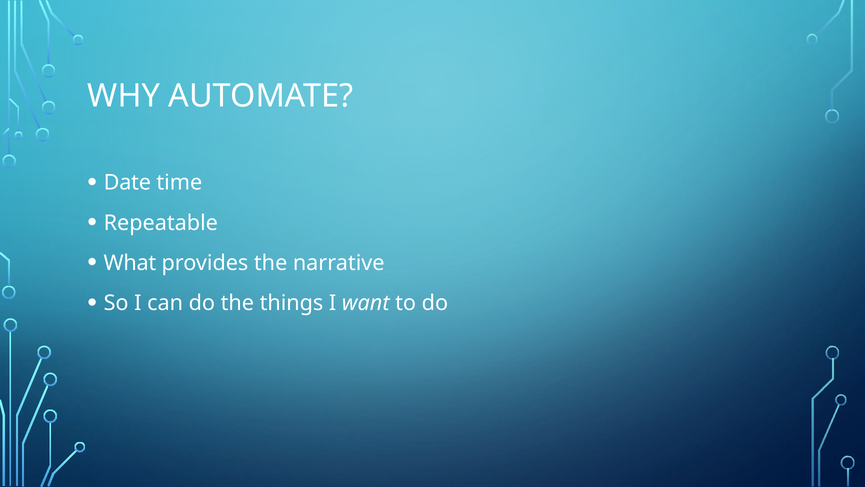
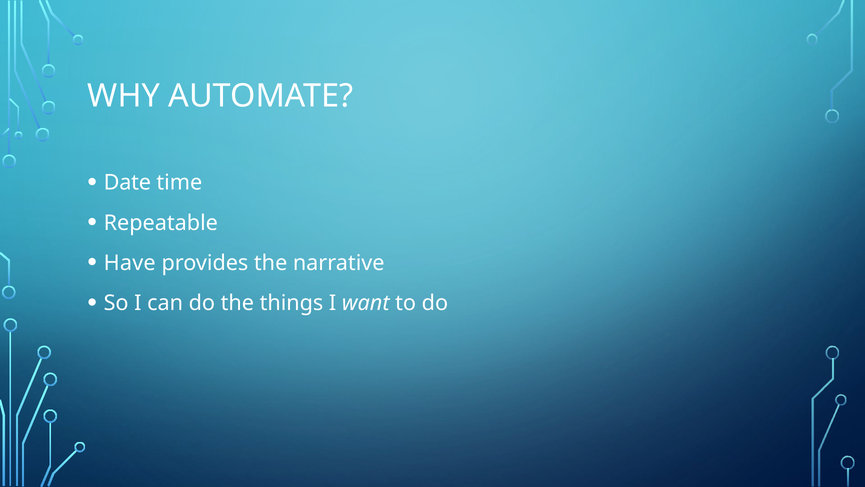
What: What -> Have
